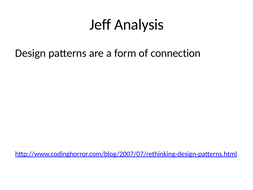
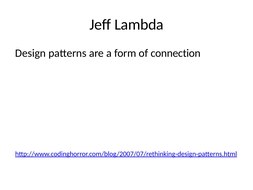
Analysis: Analysis -> Lambda
